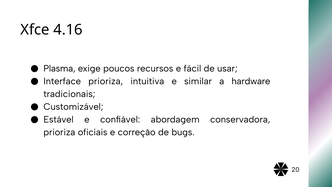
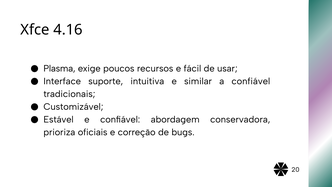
Interface prioriza: prioriza -> suporte
a hardware: hardware -> confiável
